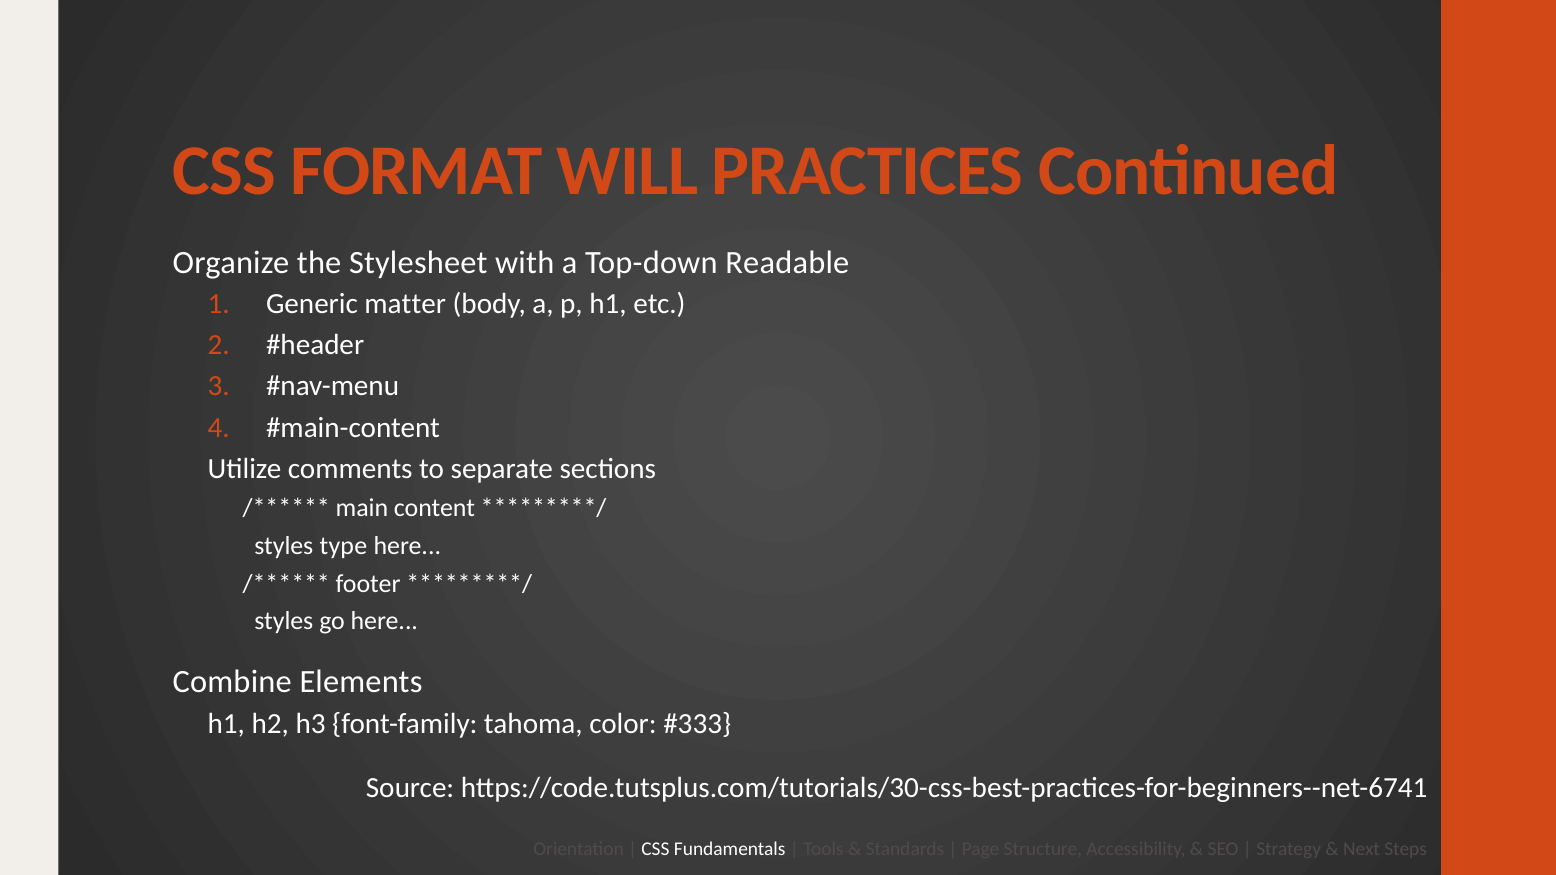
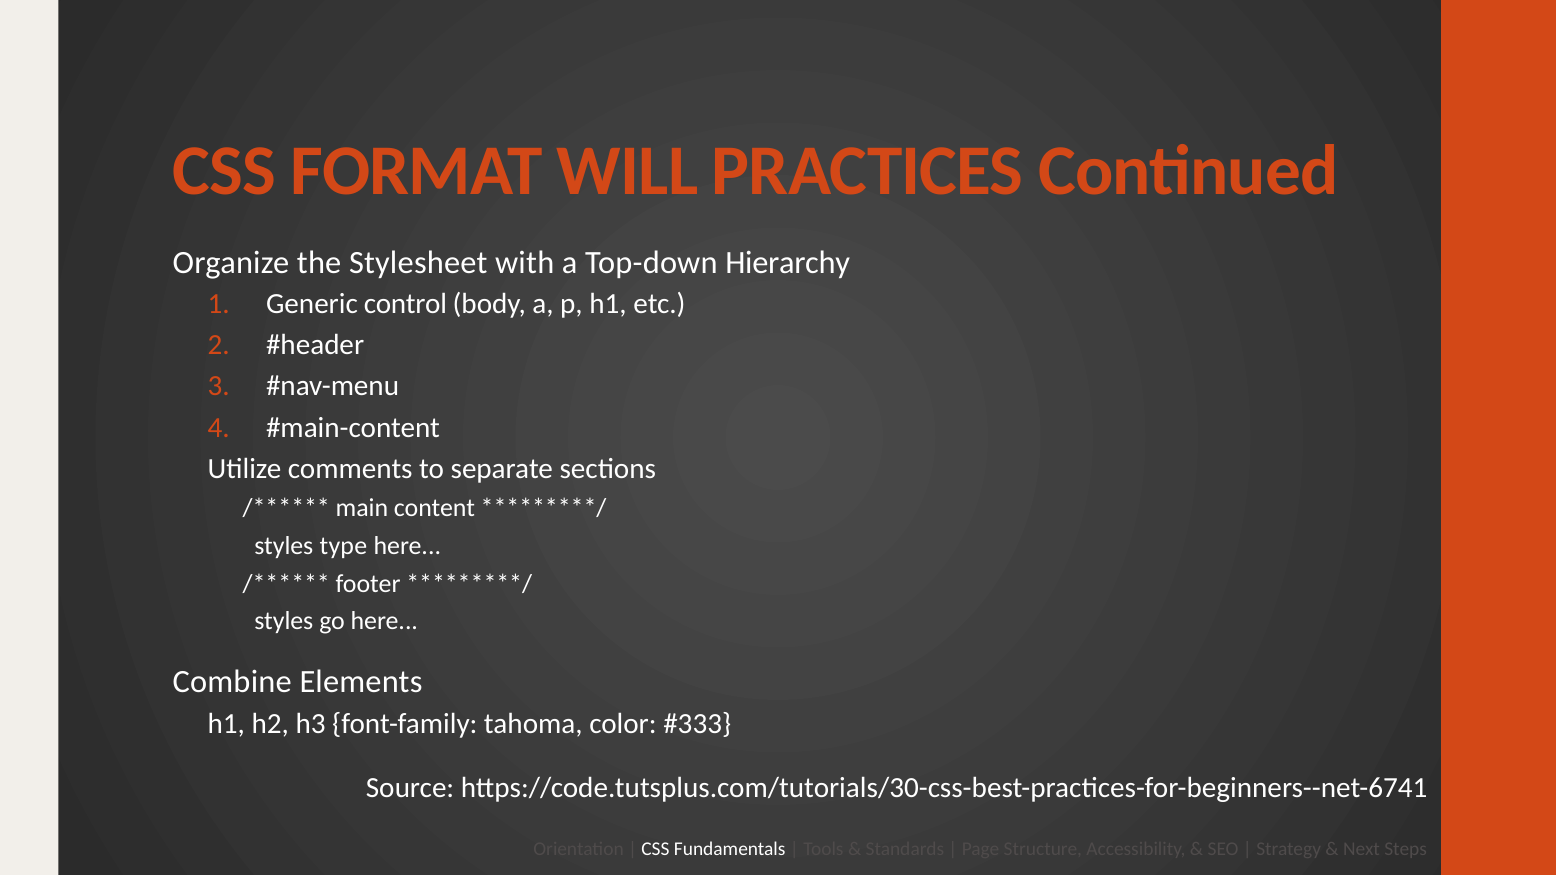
Readable: Readable -> Hierarchy
matter: matter -> control
